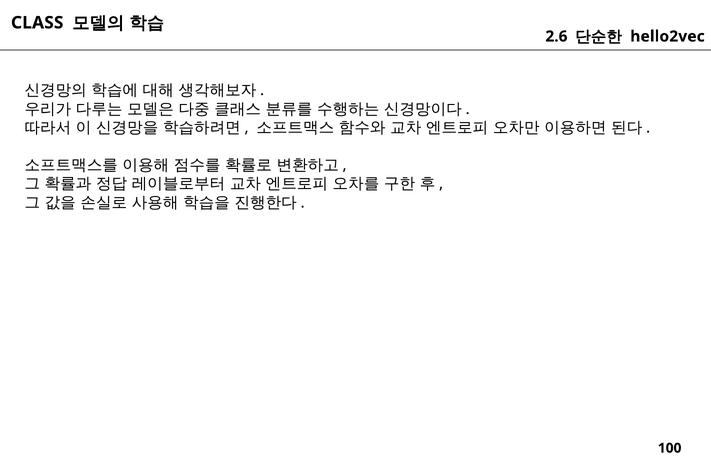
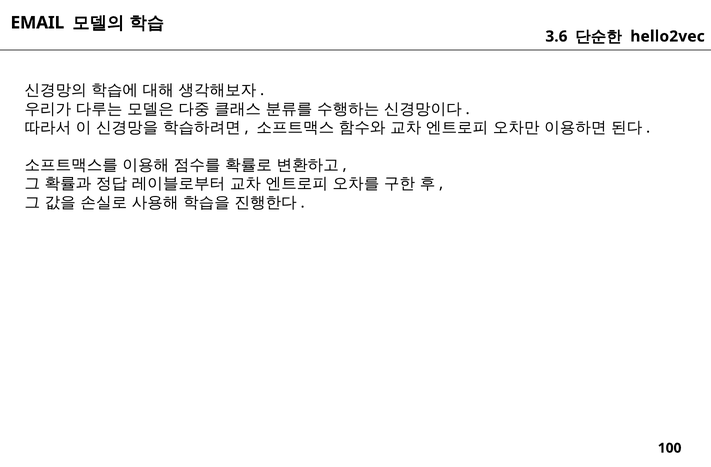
CLASS: CLASS -> EMAIL
2.6: 2.6 -> 3.6
